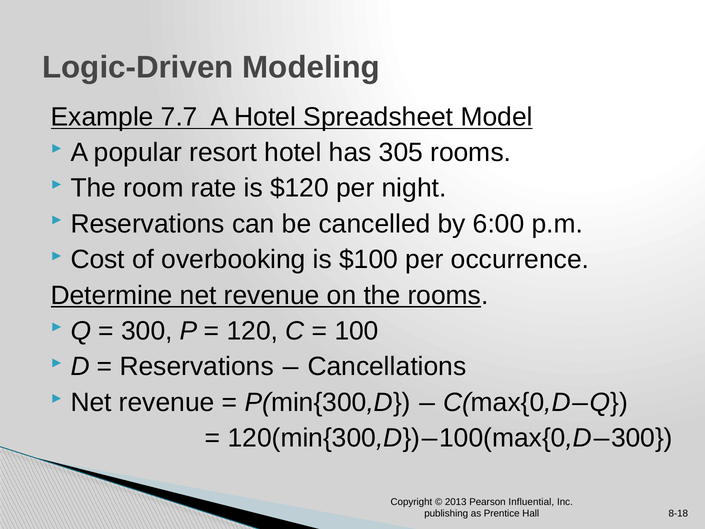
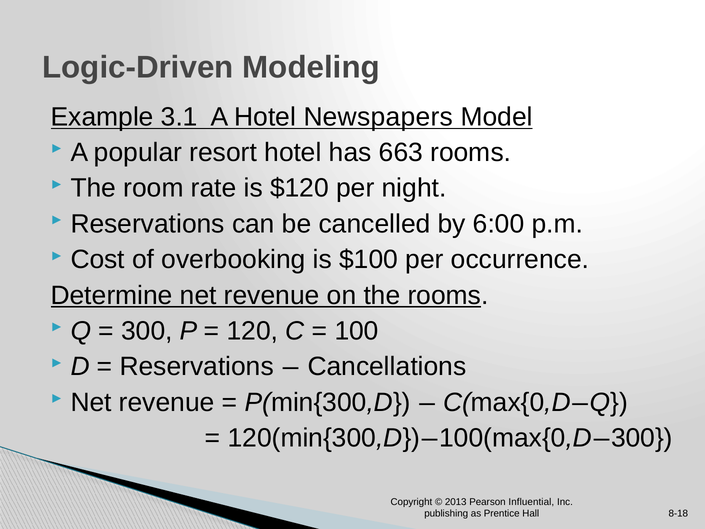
7.7: 7.7 -> 3.1
Spreadsheet: Spreadsheet -> Newspapers
305: 305 -> 663
